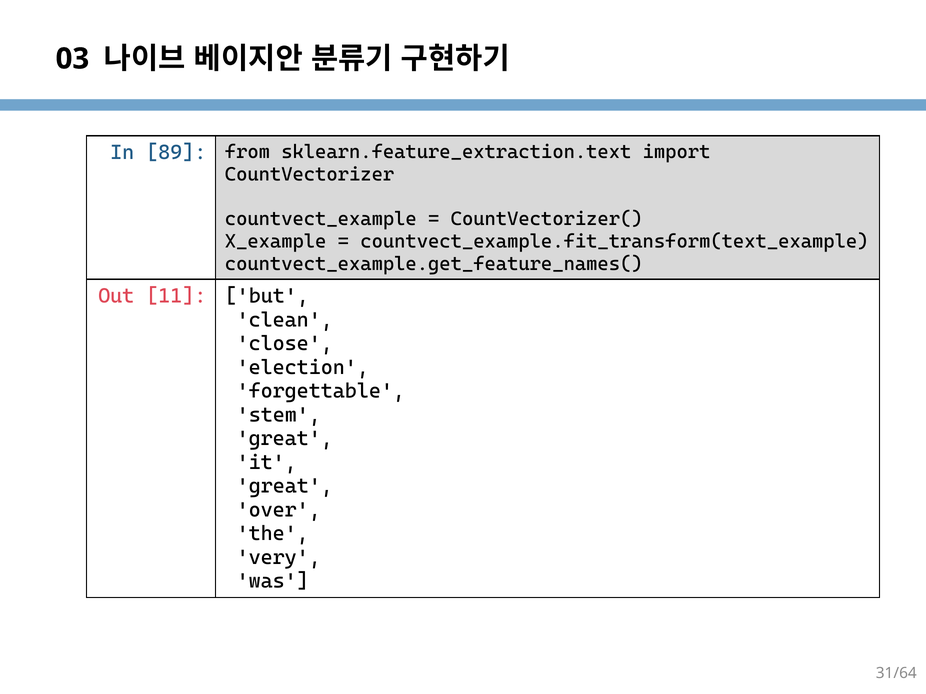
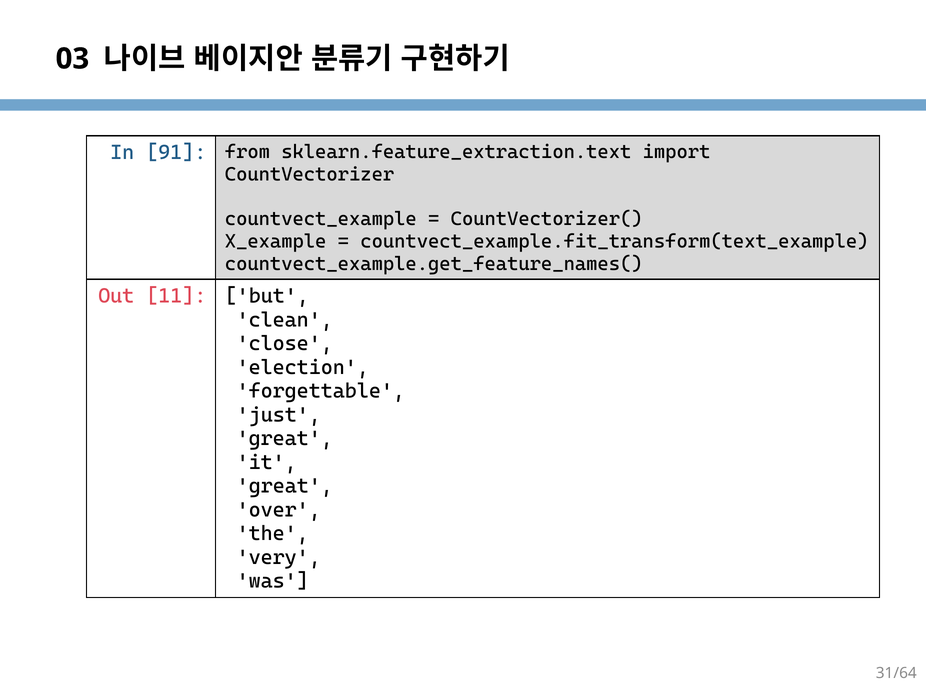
89: 89 -> 91
stem: stem -> just
